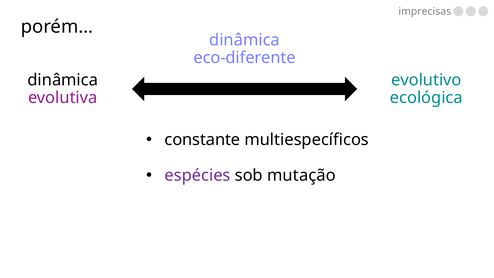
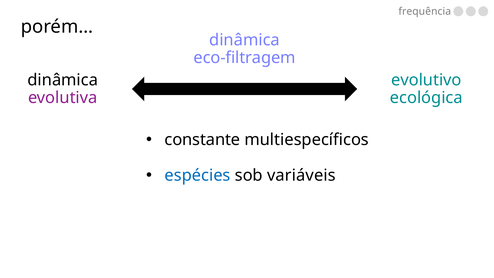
imprecisas: imprecisas -> frequência
eco-diferente: eco-diferente -> eco-filtragem
espécies colour: purple -> blue
mutação: mutação -> variáveis
